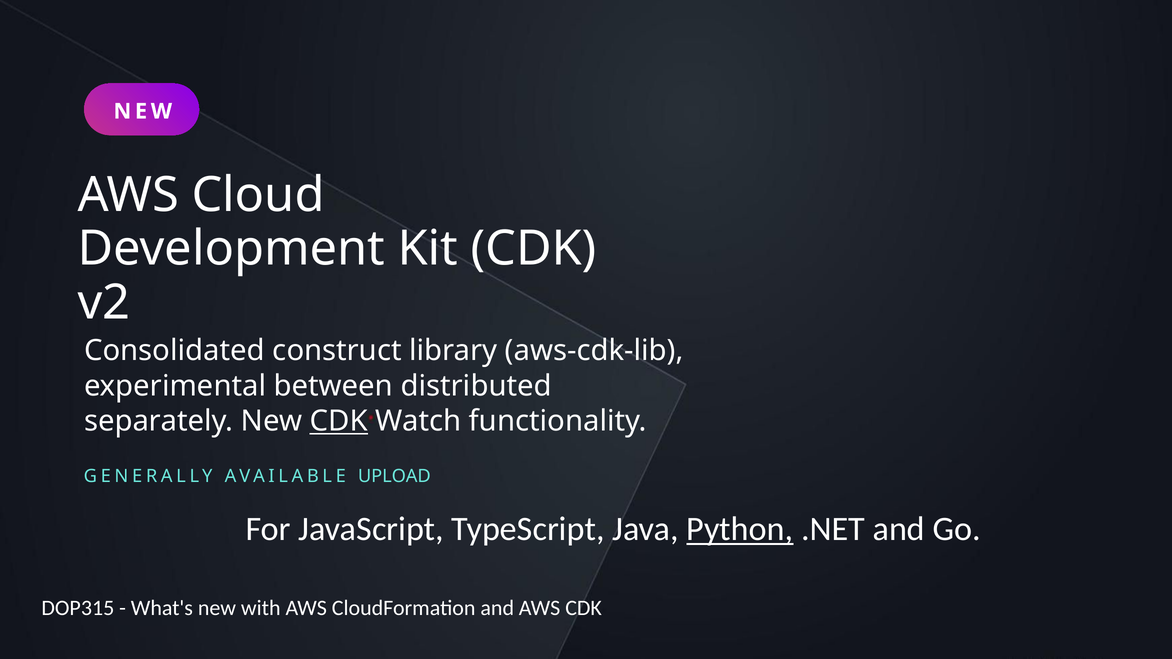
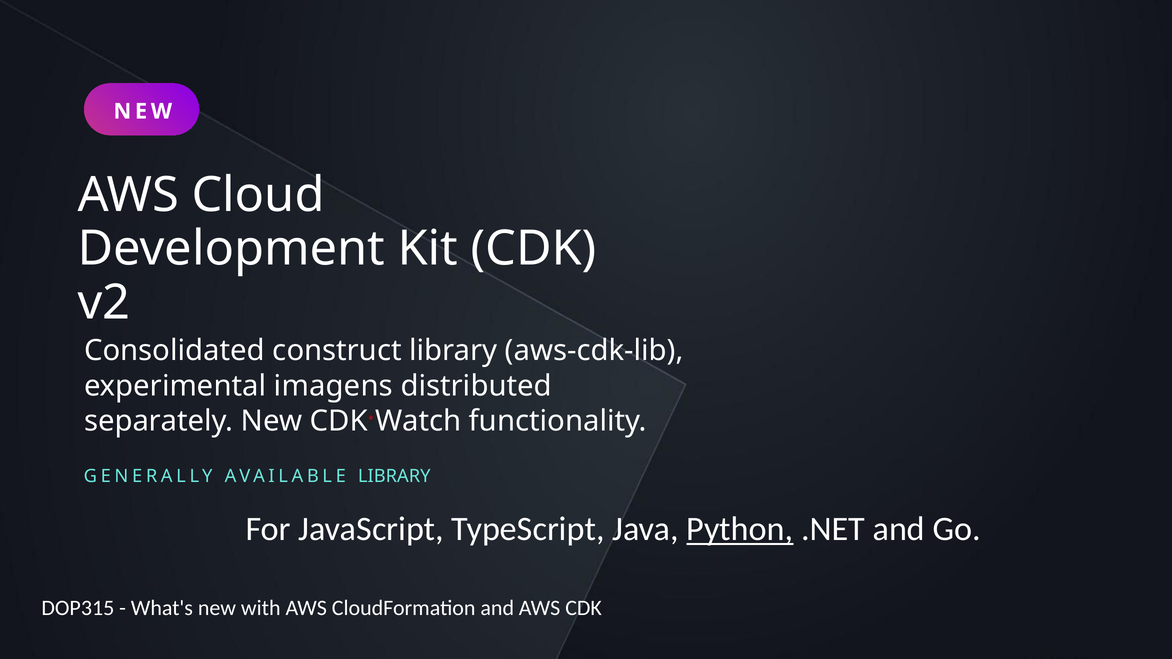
between: between -> imagens
CDK at (339, 421) underline: present -> none
AVAILABLE UPLOAD: UPLOAD -> LIBRARY
